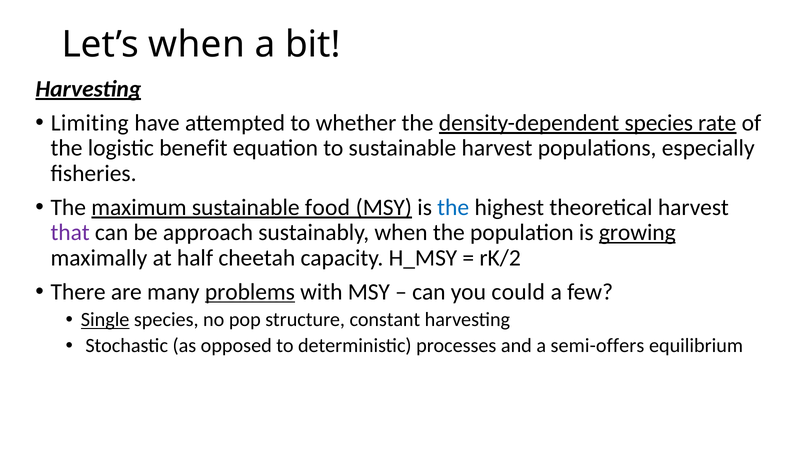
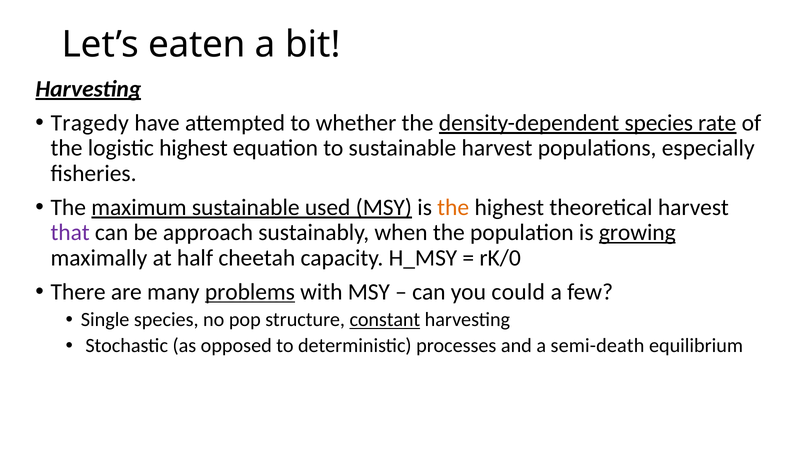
Let’s when: when -> eaten
Limiting at (90, 123): Limiting -> Tragedy
logistic benefit: benefit -> highest
food: food -> used
the at (453, 207) colour: blue -> orange
rK/2: rK/2 -> rK/0
Single underline: present -> none
constant underline: none -> present
semi-offers: semi-offers -> semi-death
